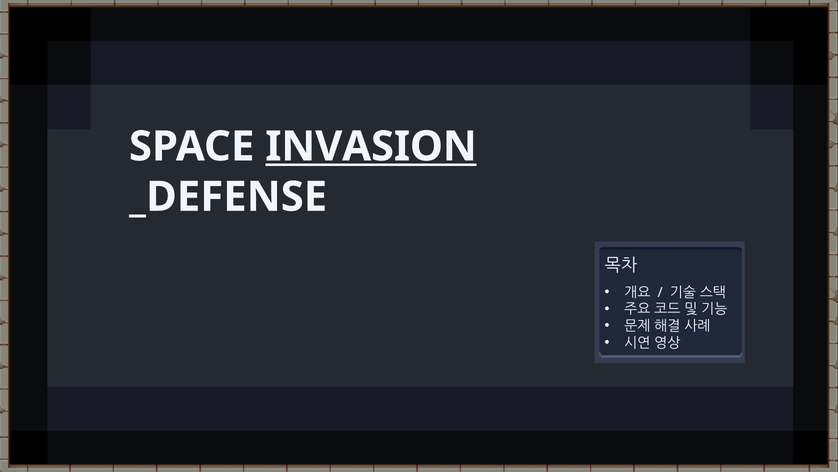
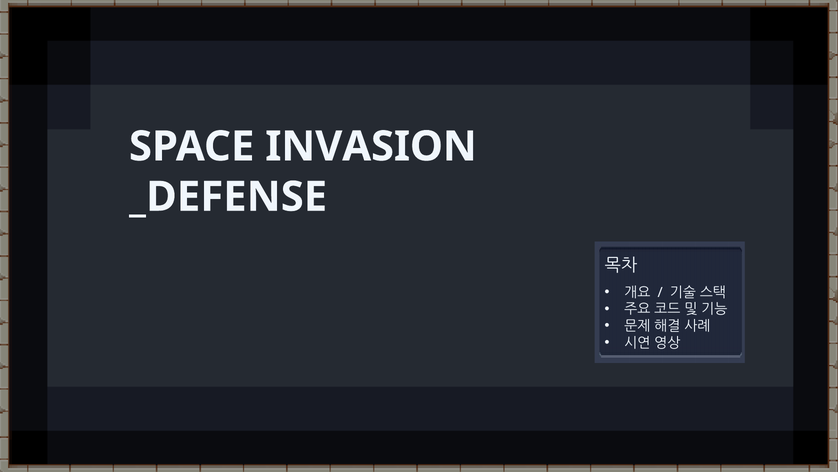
INVASION underline: present -> none
